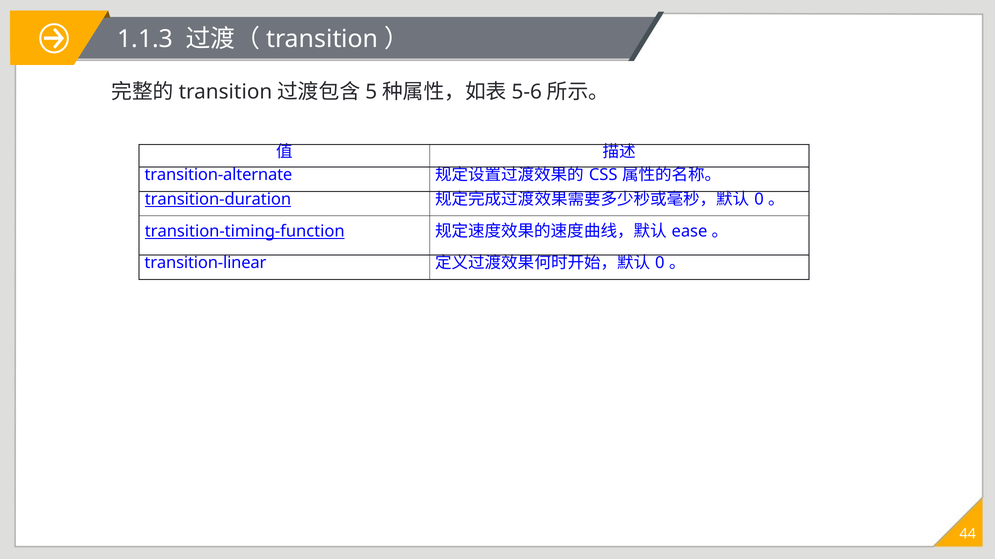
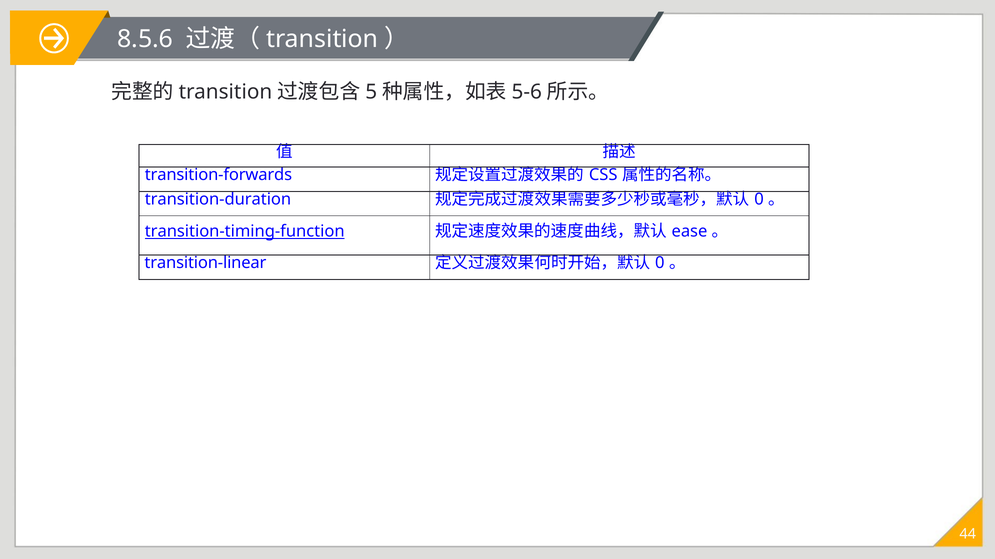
1.1.3: 1.1.3 -> 8.5.6
transition-alternate: transition-alternate -> transition-forwards
transition-duration underline: present -> none
